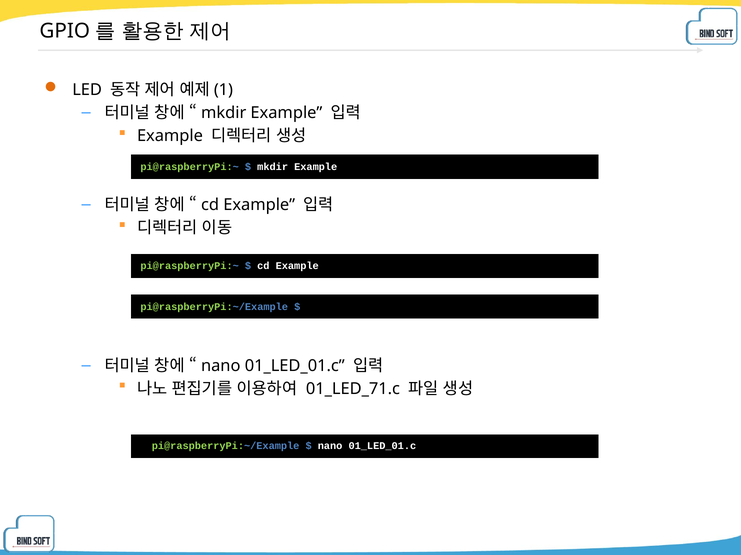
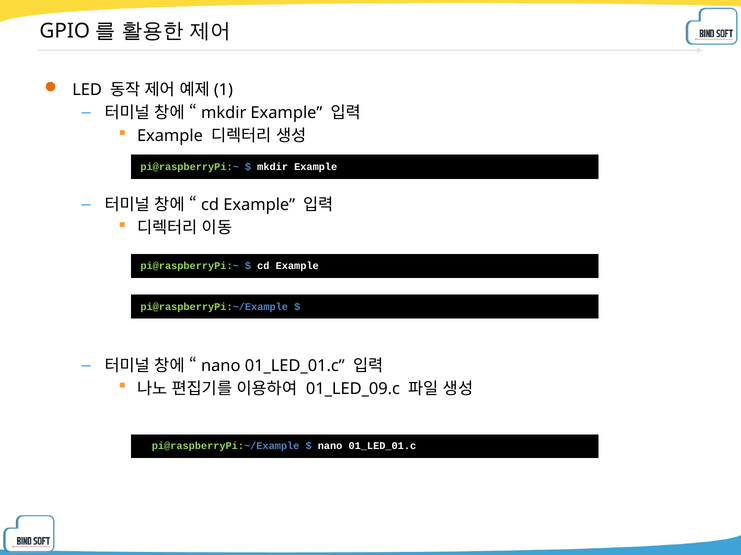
01_LED_71.c: 01_LED_71.c -> 01_LED_09.c
